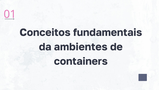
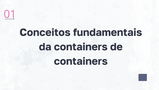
da ambientes: ambientes -> containers
